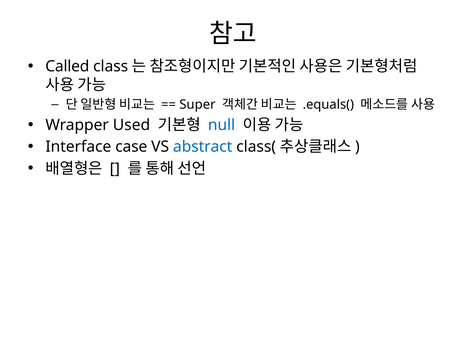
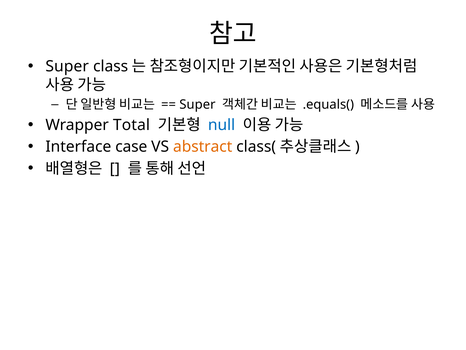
Called at (67, 66): Called -> Super
Used: Used -> Total
abstract colour: blue -> orange
